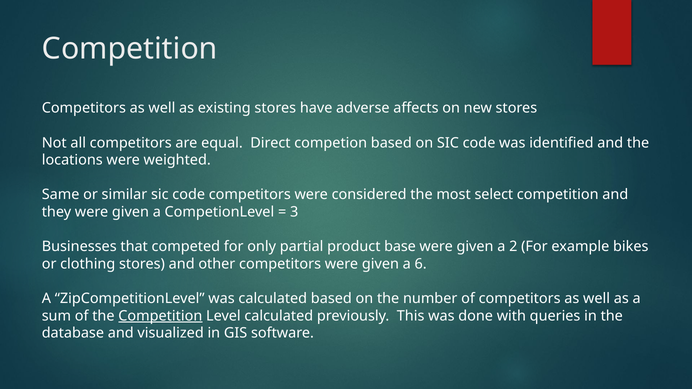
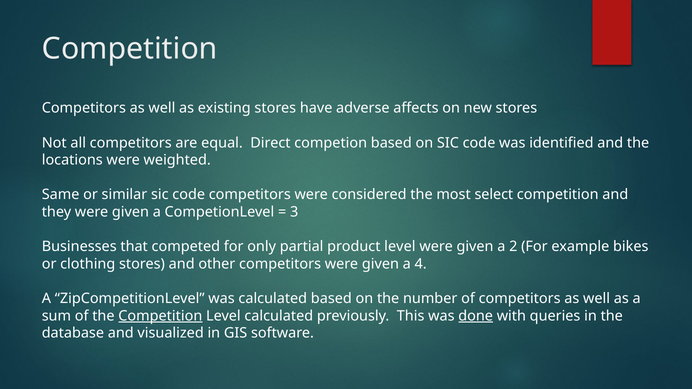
product base: base -> level
6: 6 -> 4
done underline: none -> present
